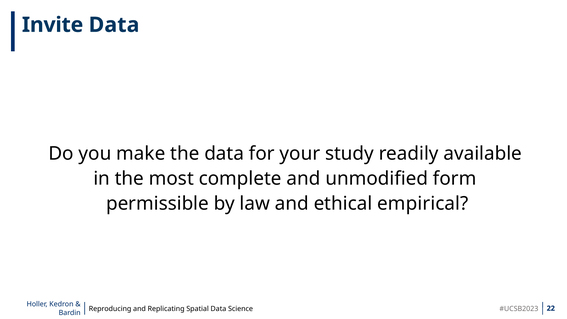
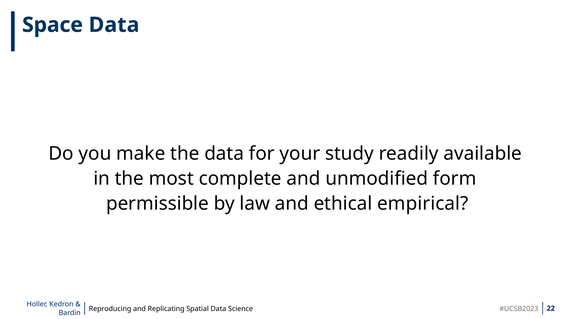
Invite: Invite -> Space
